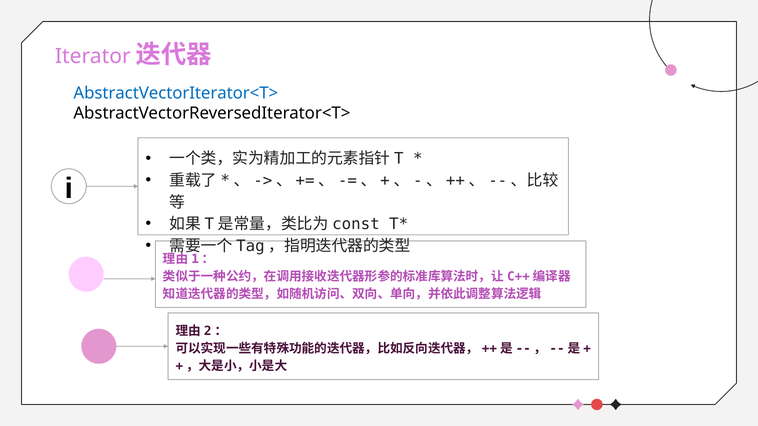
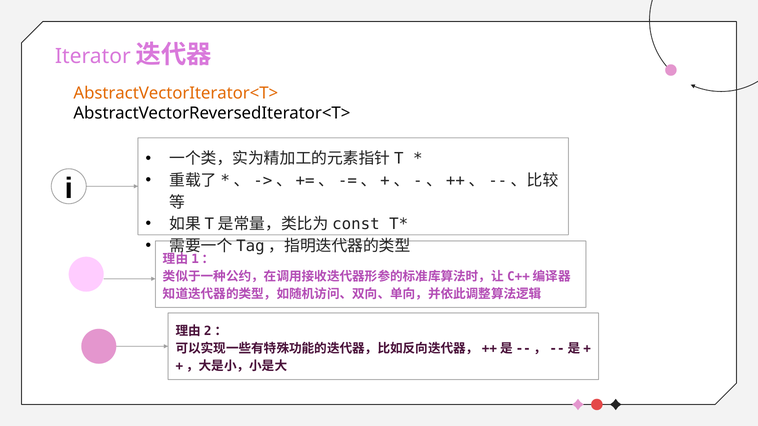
AbstractVectorIterator<T> colour: blue -> orange
